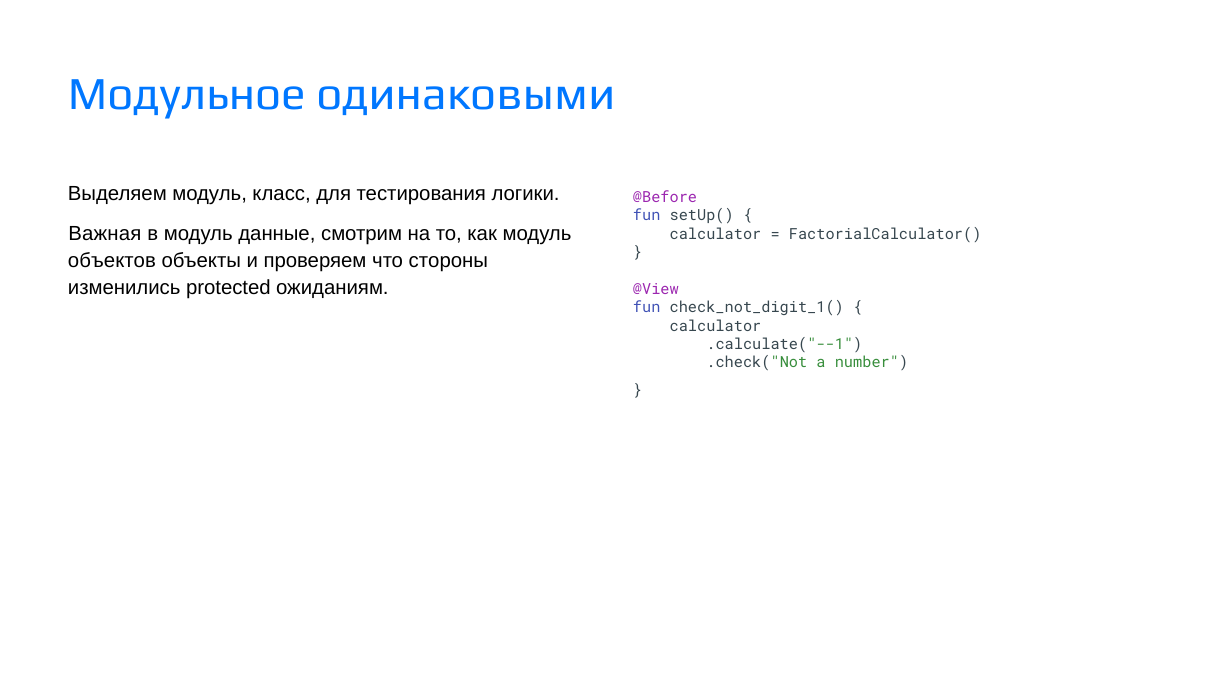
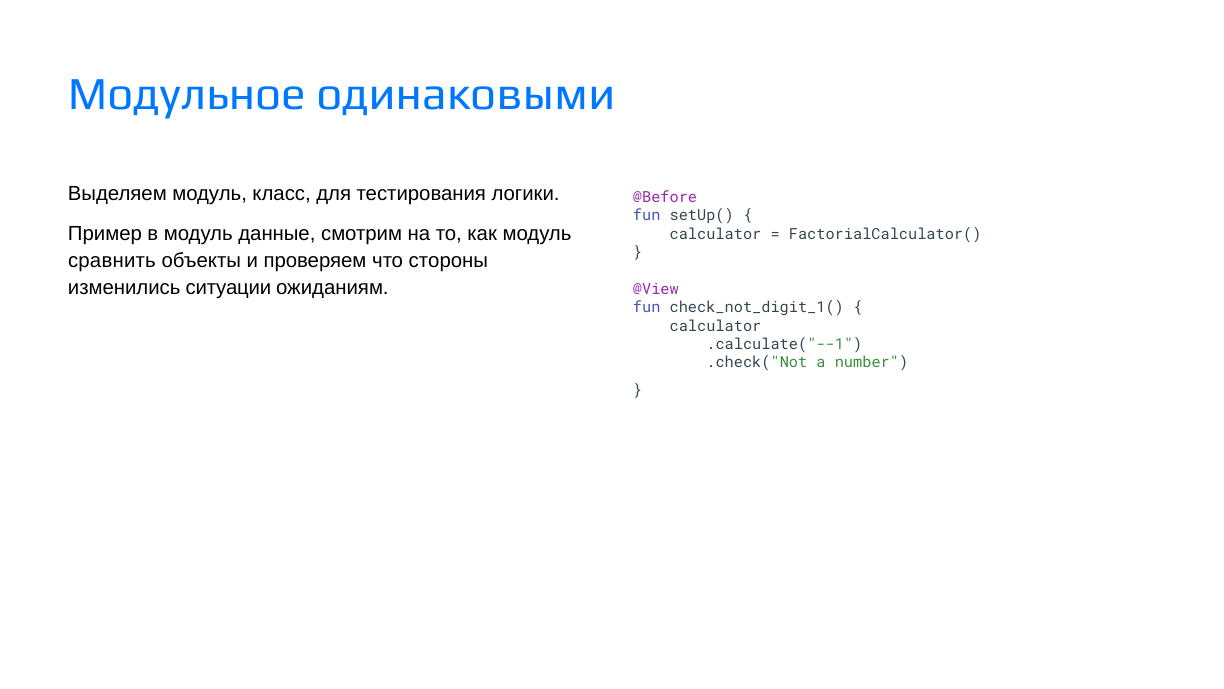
Важная: Важная -> Пример
объектов: объектов -> сравнить
protected: protected -> ситуации
